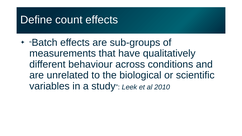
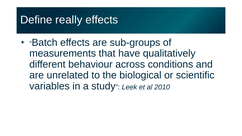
count: count -> really
